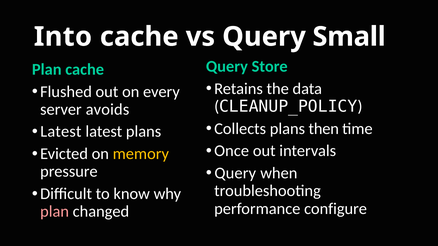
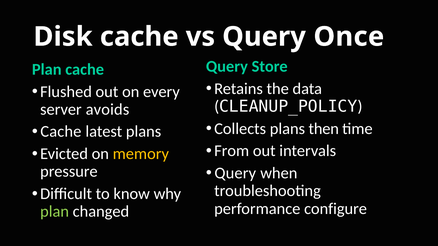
Into: Into -> Disk
Small: Small -> Once
Latest at (61, 132): Latest -> Cache
Once: Once -> From
plan at (55, 212) colour: pink -> light green
